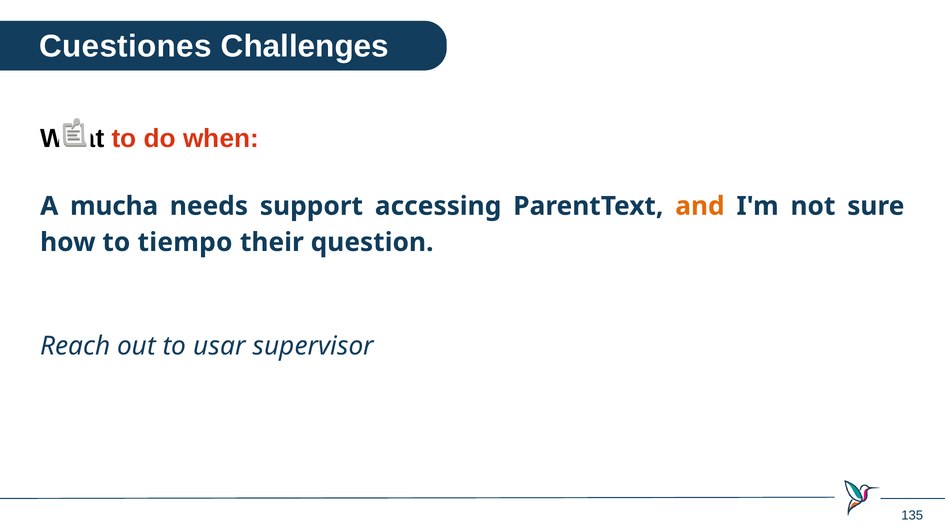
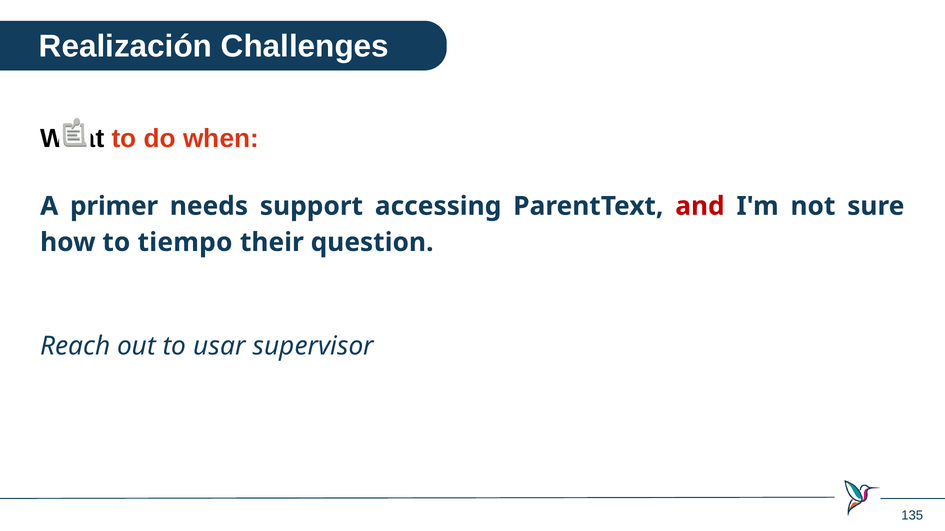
Cuestiones: Cuestiones -> Realización
mucha: mucha -> primer
and colour: orange -> red
